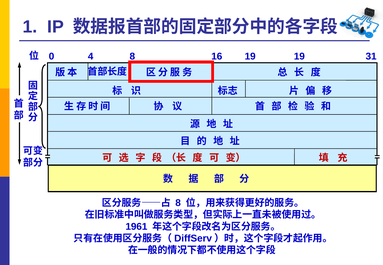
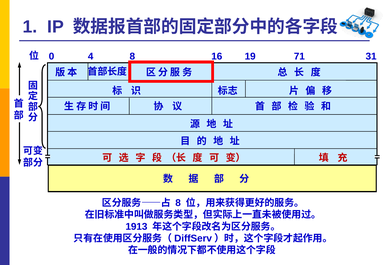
19 19: 19 -> 71
1961: 1961 -> 1913
